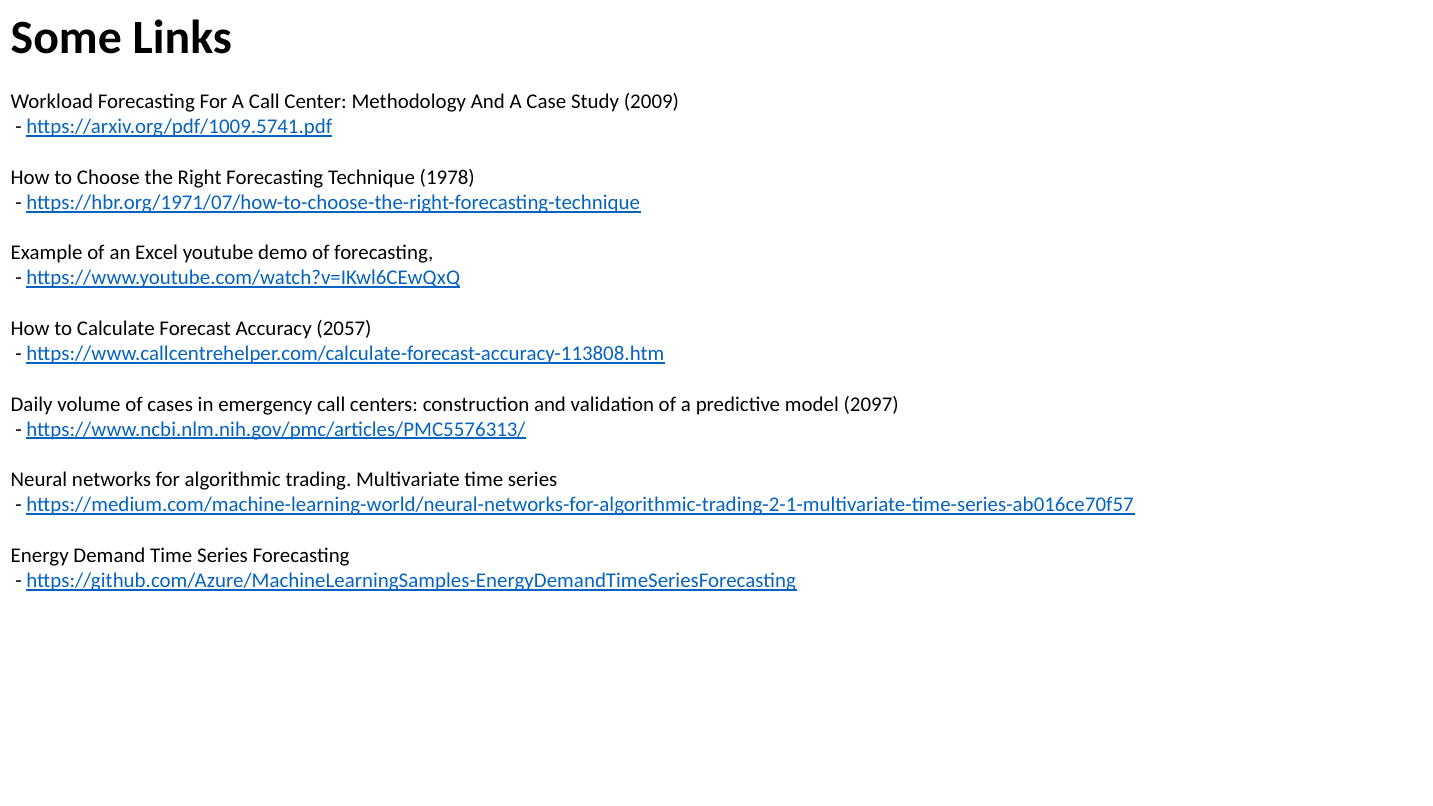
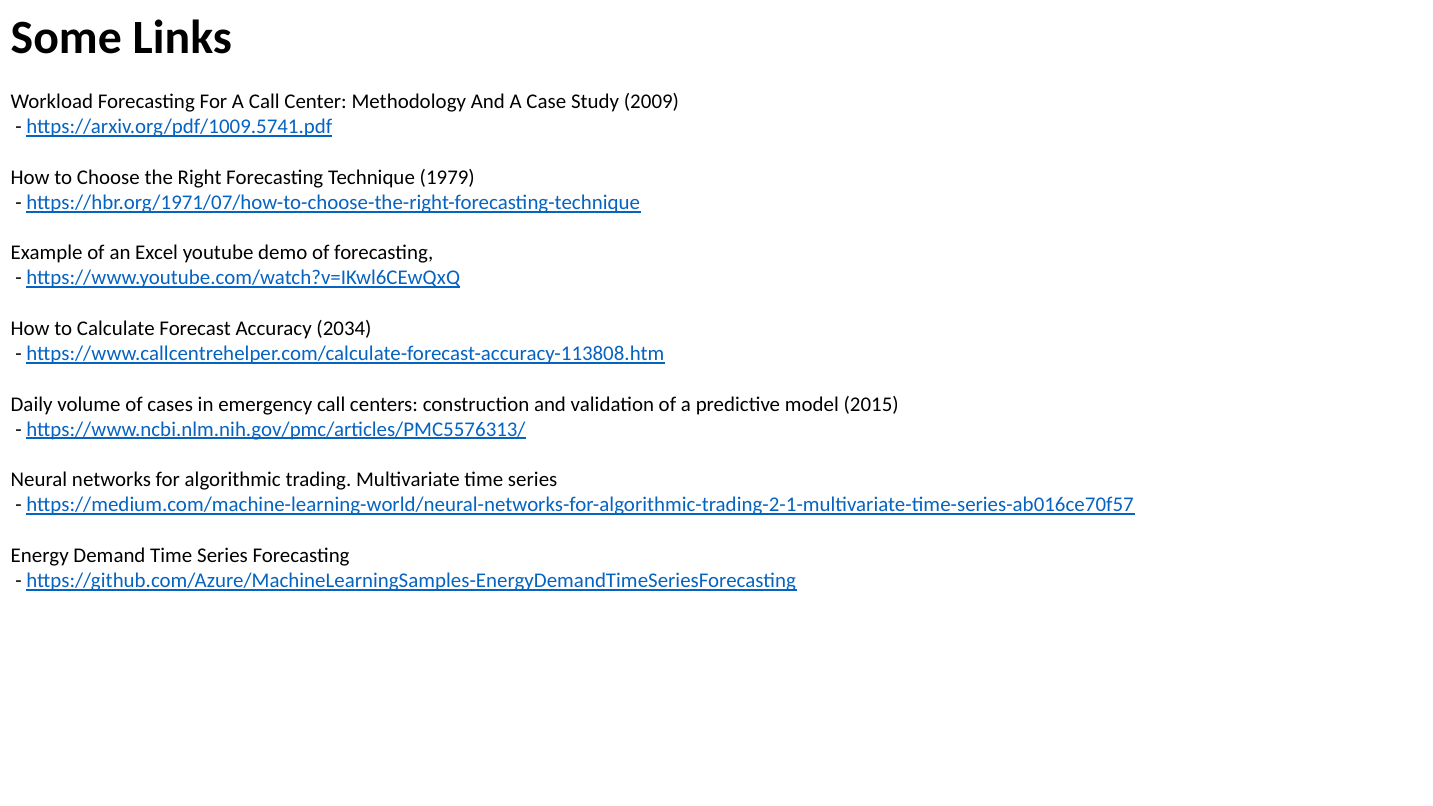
1978: 1978 -> 1979
2057: 2057 -> 2034
2097: 2097 -> 2015
